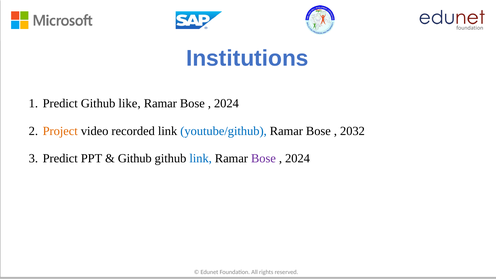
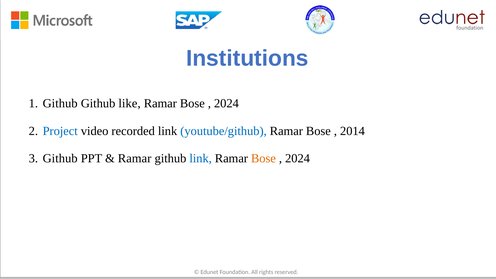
Predict at (60, 103): Predict -> Github
Project colour: orange -> blue
2032: 2032 -> 2014
Predict at (60, 158): Predict -> Github
Github at (135, 158): Github -> Ramar
Bose at (263, 158) colour: purple -> orange
